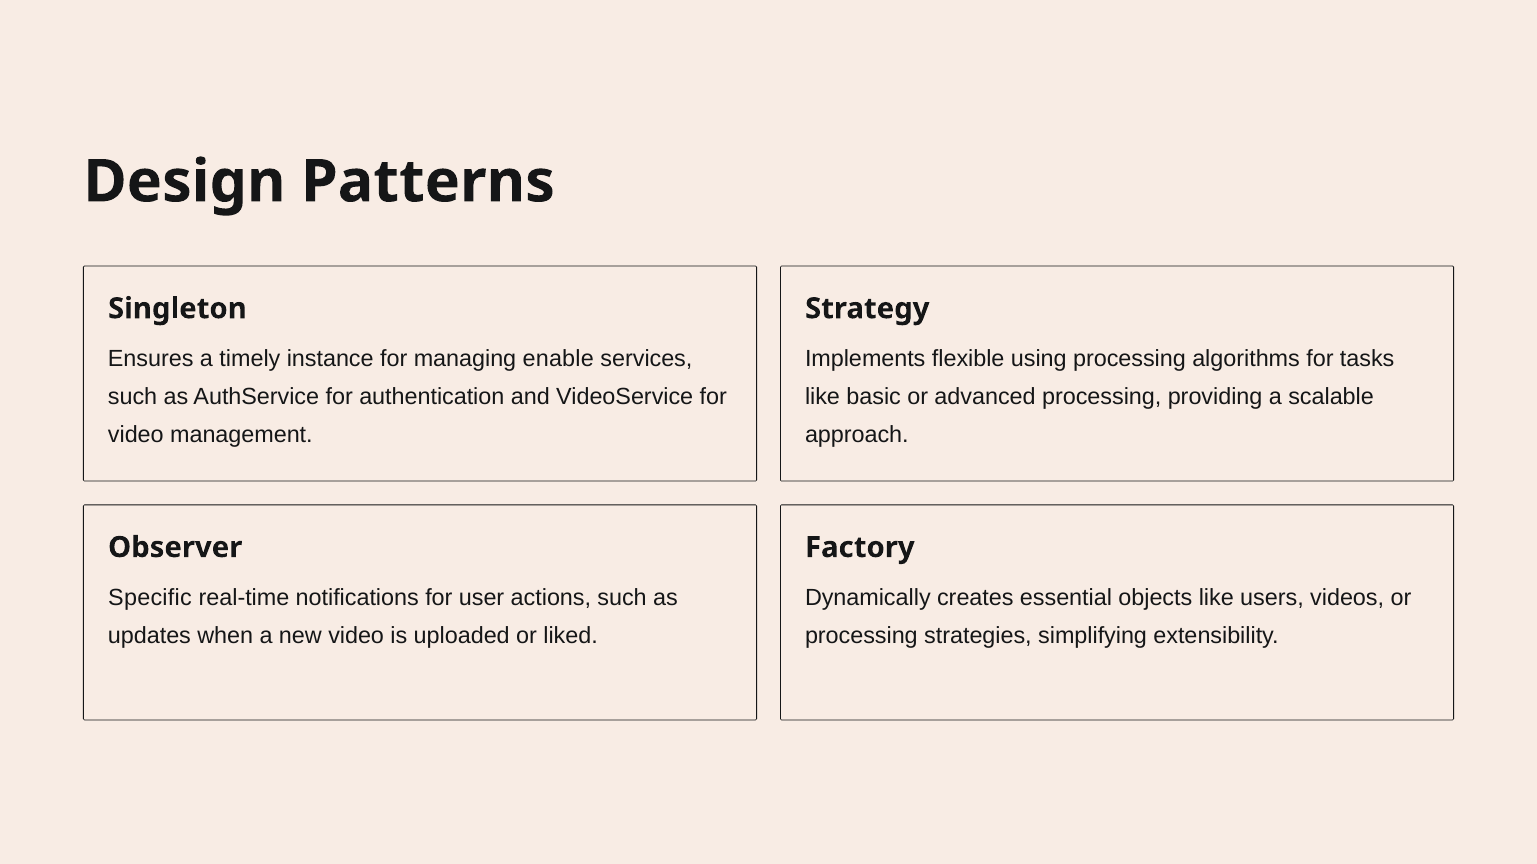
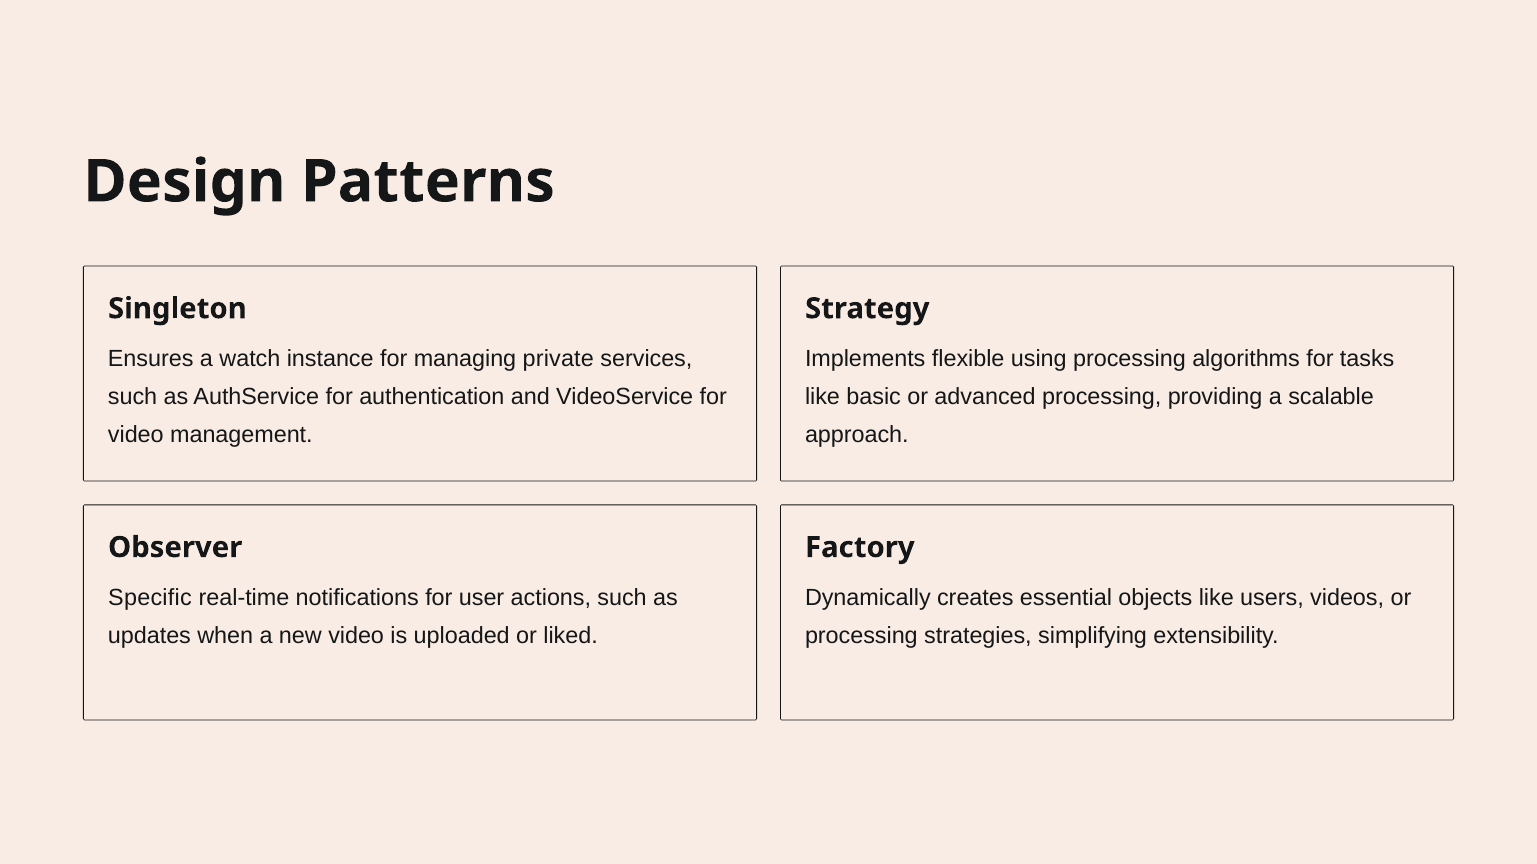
timely: timely -> watch
enable: enable -> private
